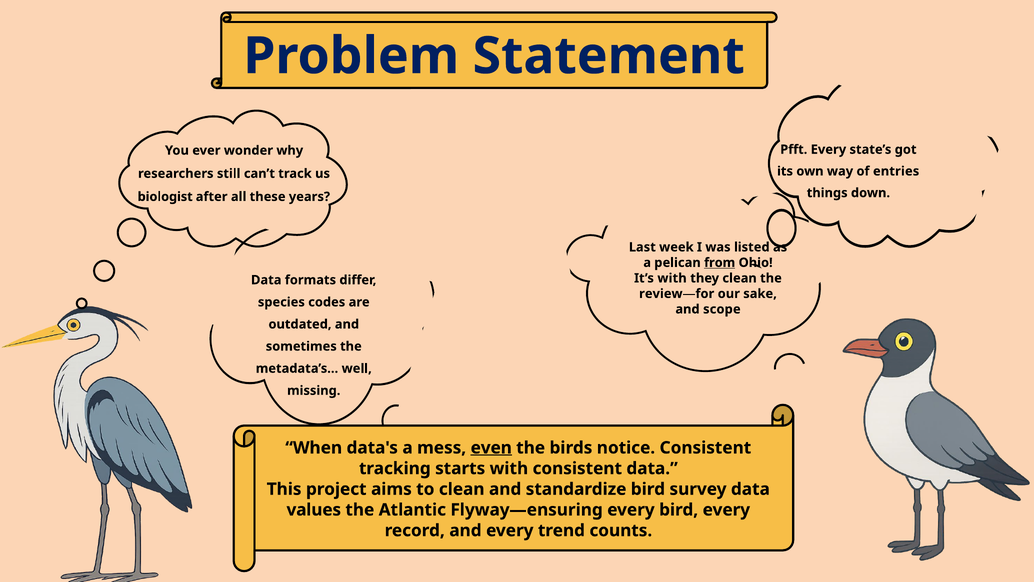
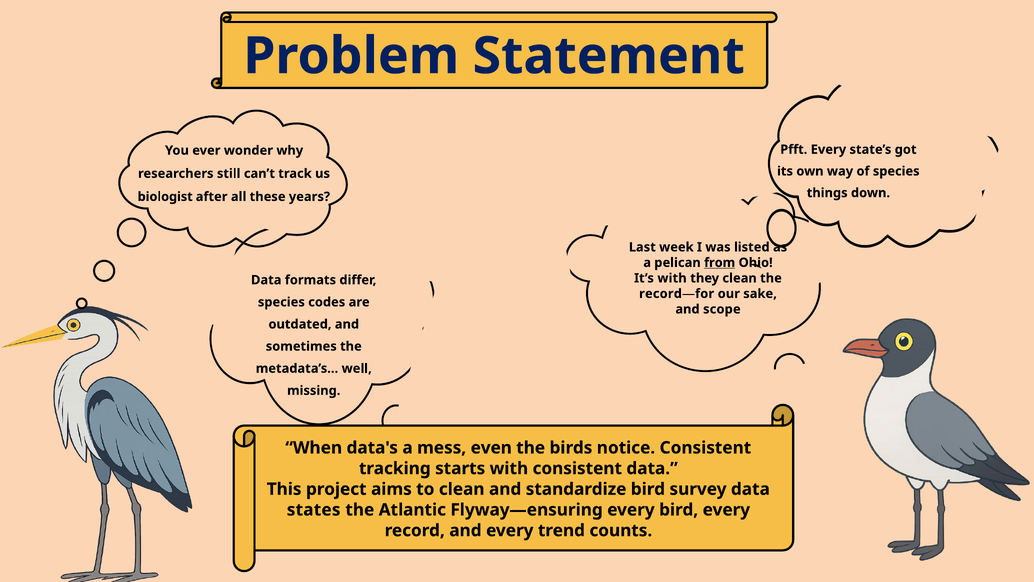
of entries: entries -> species
review—for: review—for -> record—for
even underline: present -> none
values: values -> states
